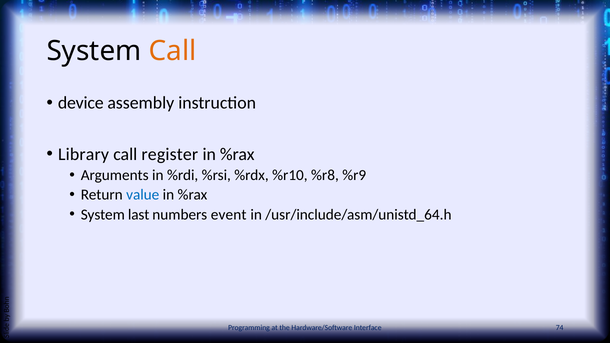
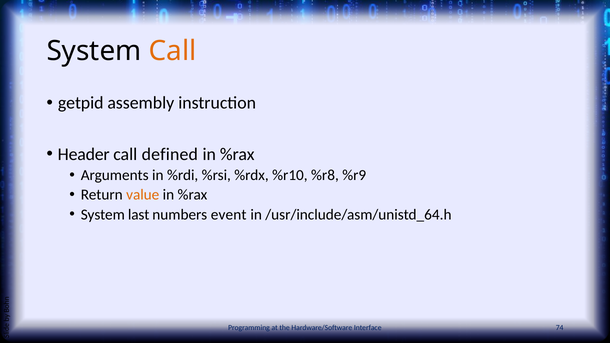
device: device -> getpid
Library: Library -> Header
register: register -> defined
value colour: blue -> orange
